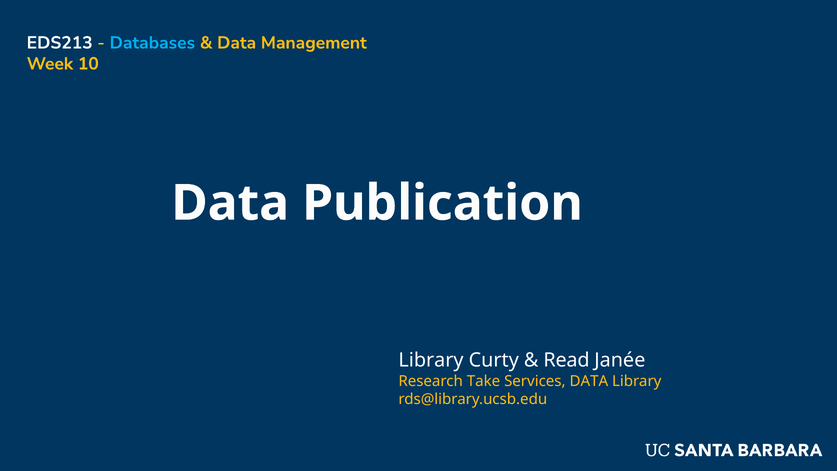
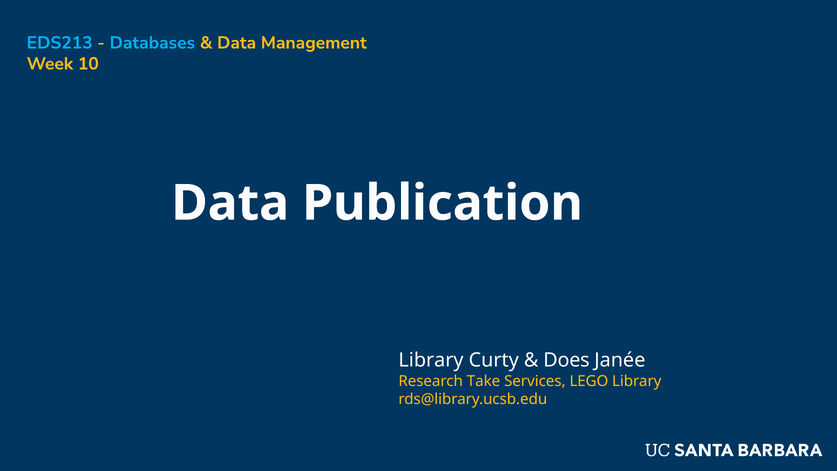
EDS213 colour: white -> light blue
Read: Read -> Does
Services DATA: DATA -> LEGO
